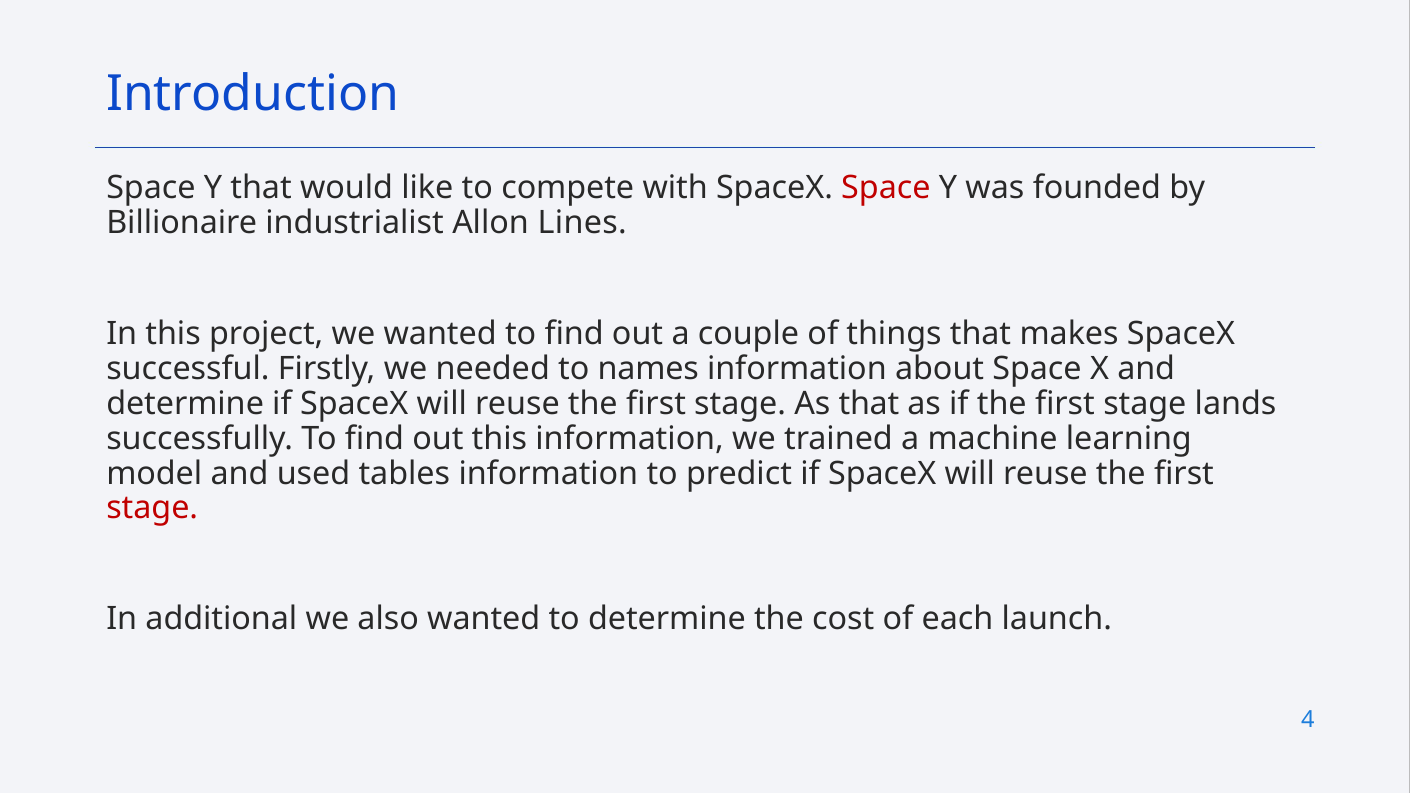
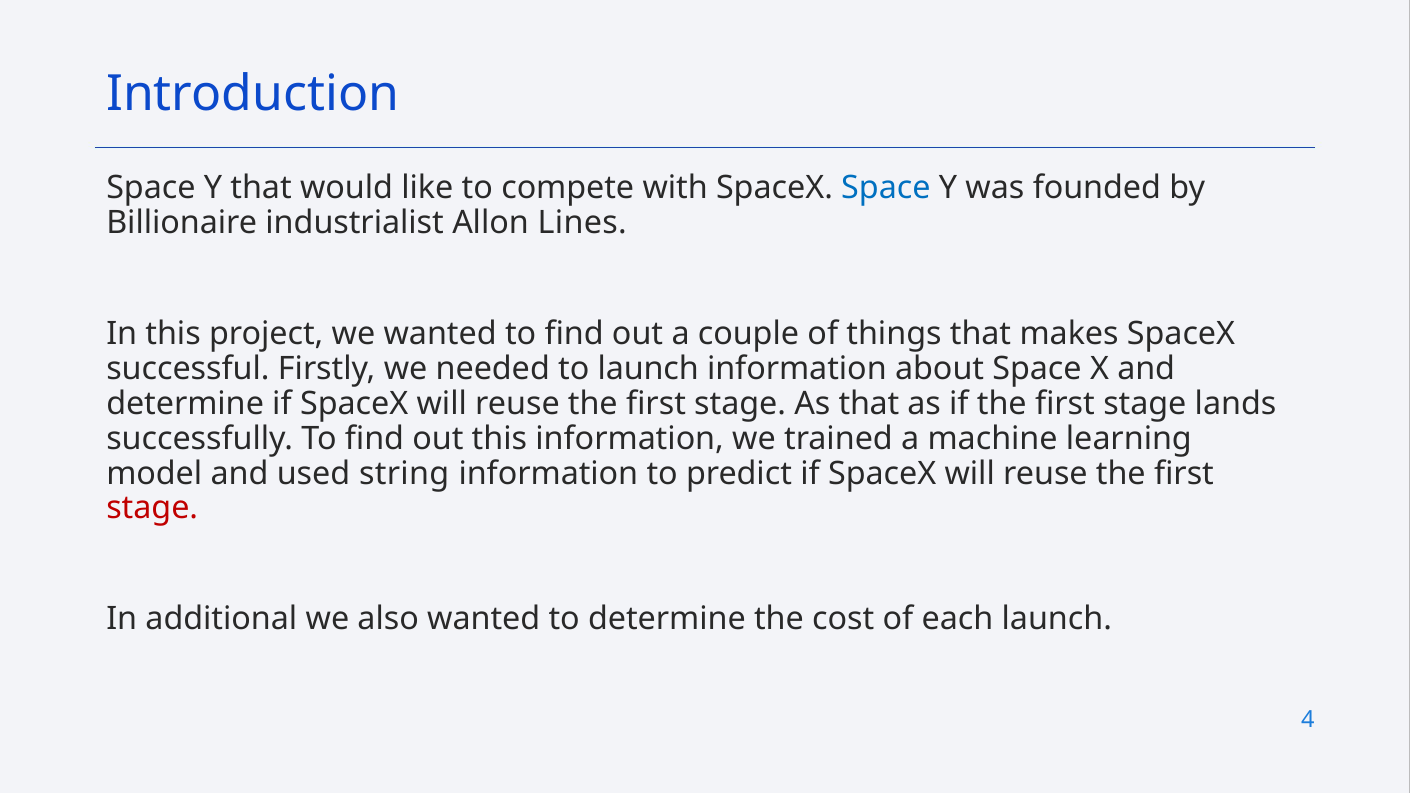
Space at (886, 188) colour: red -> blue
to names: names -> launch
tables: tables -> string
